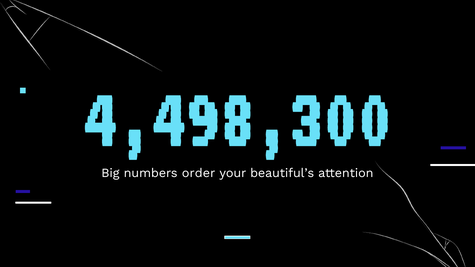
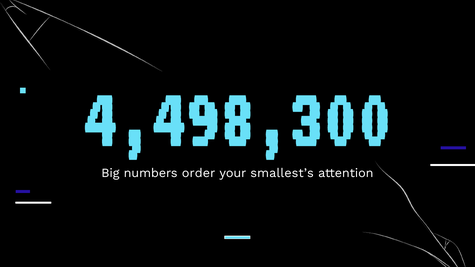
beautiful’s: beautiful’s -> smallest’s
